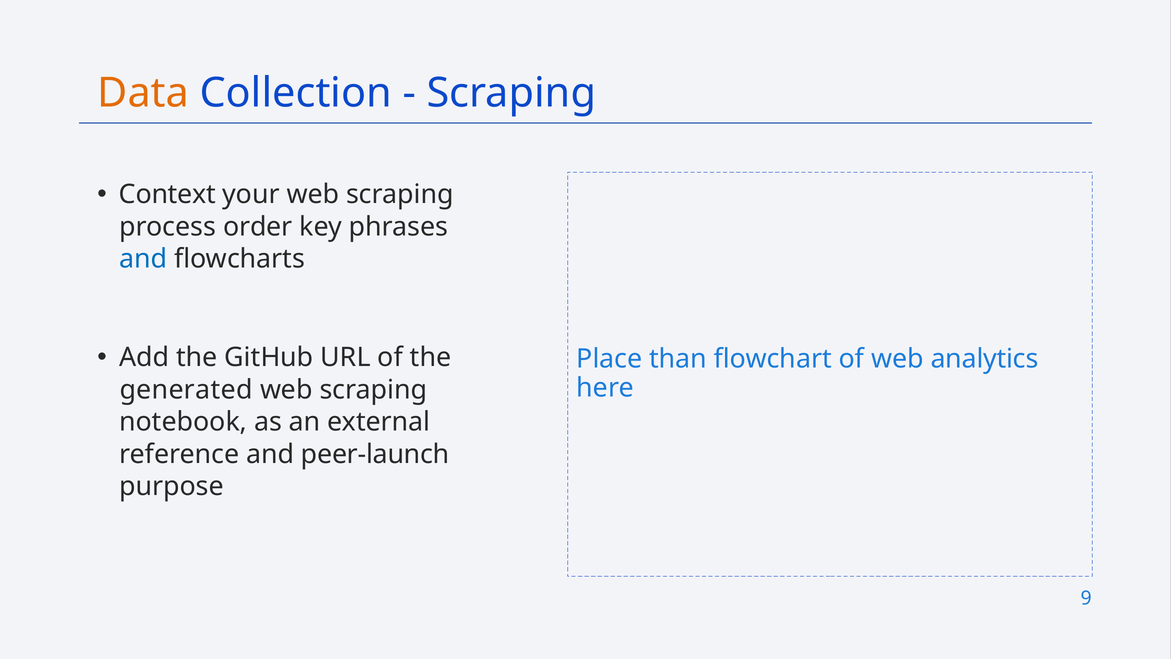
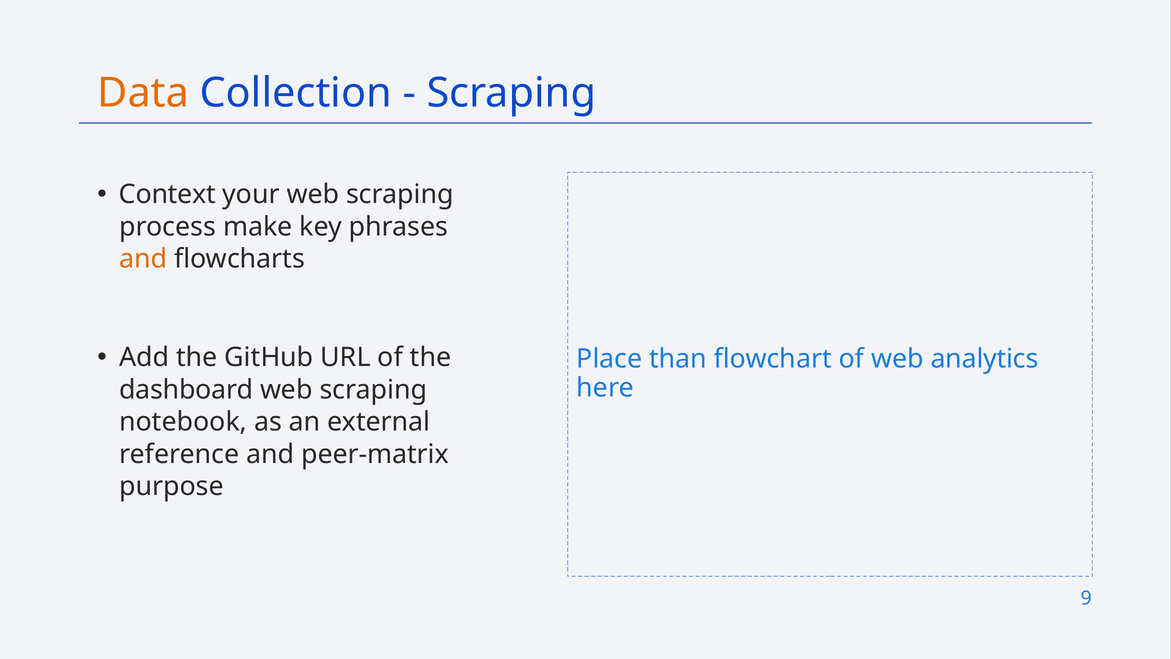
order: order -> make
and at (143, 259) colour: blue -> orange
generated: generated -> dashboard
peer-launch: peer-launch -> peer-matrix
